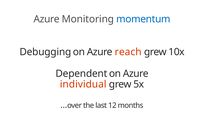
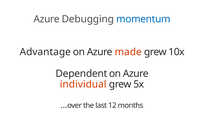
Monitoring: Monitoring -> Debugging
Debugging: Debugging -> Advantage
reach: reach -> made
